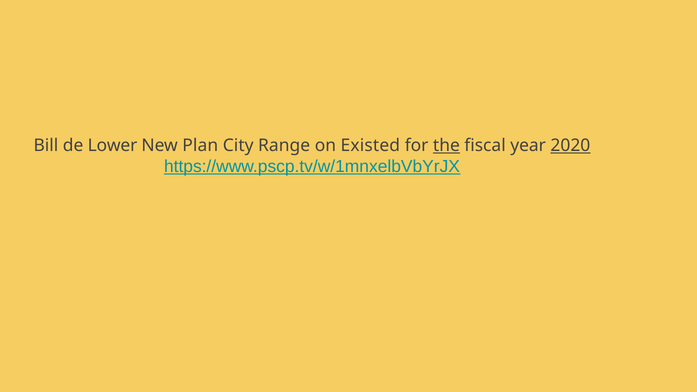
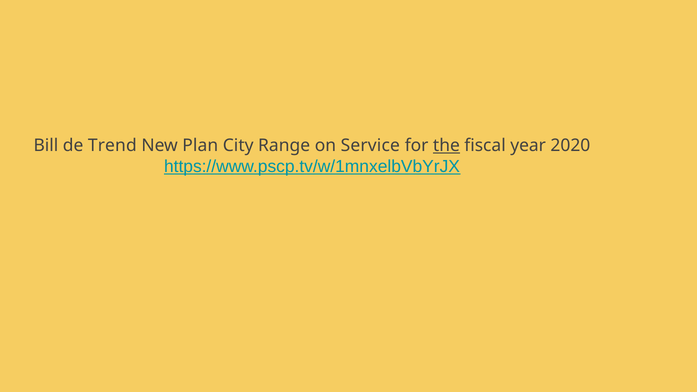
Lower: Lower -> Trend
Existed: Existed -> Service
2020 underline: present -> none
